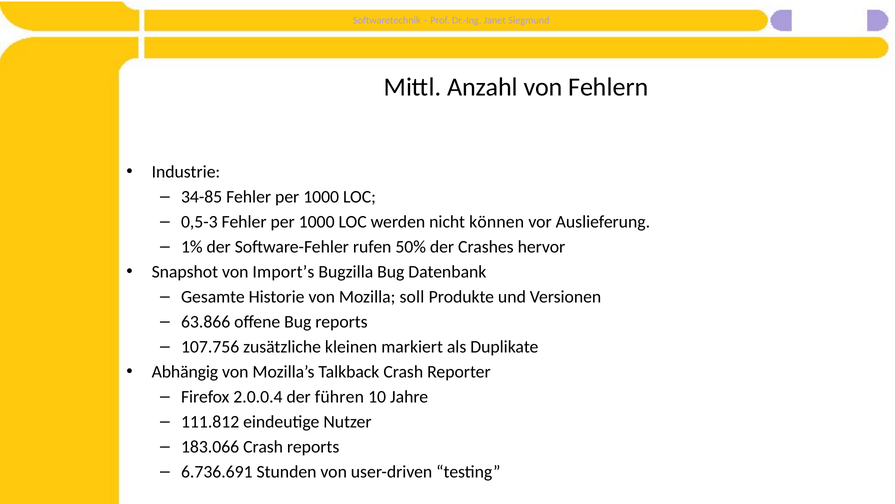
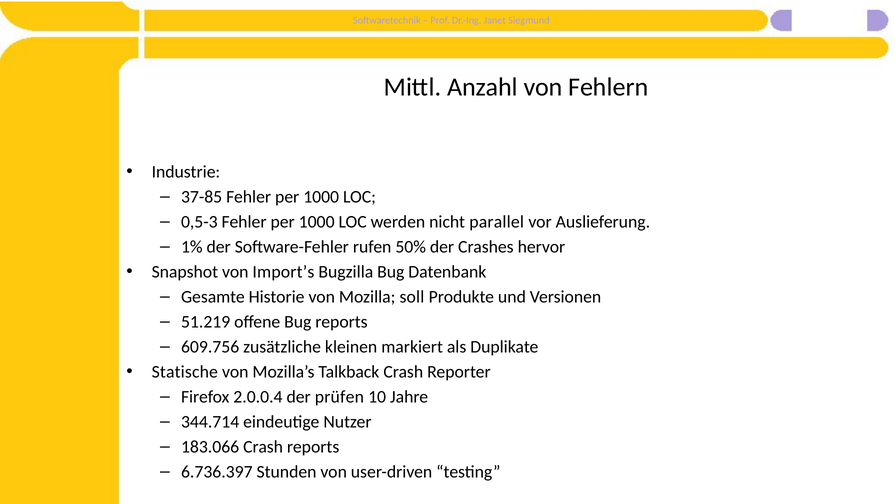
34-85: 34-85 -> 37-85
können: können -> parallel
63.866: 63.866 -> 51.219
107.756: 107.756 -> 609.756
Abhängig: Abhängig -> Statische
führen: führen -> prüfen
111.812: 111.812 -> 344.714
6.736.691: 6.736.691 -> 6.736.397
